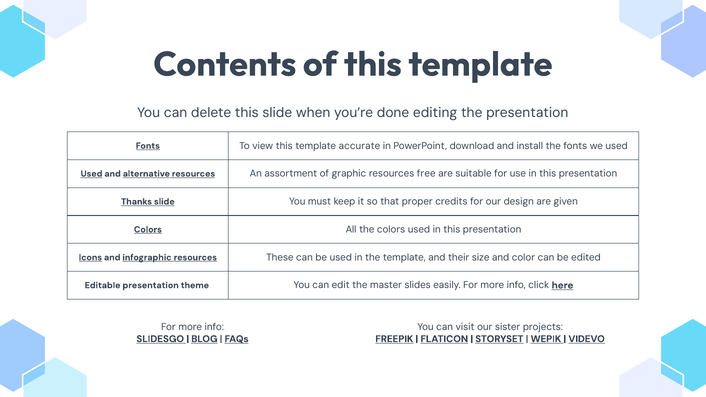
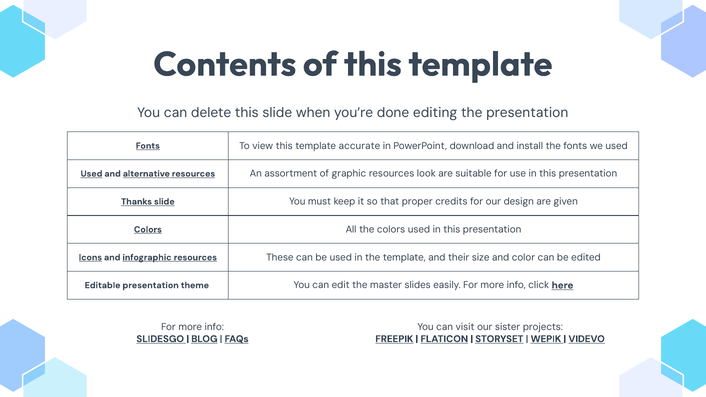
free: free -> look
